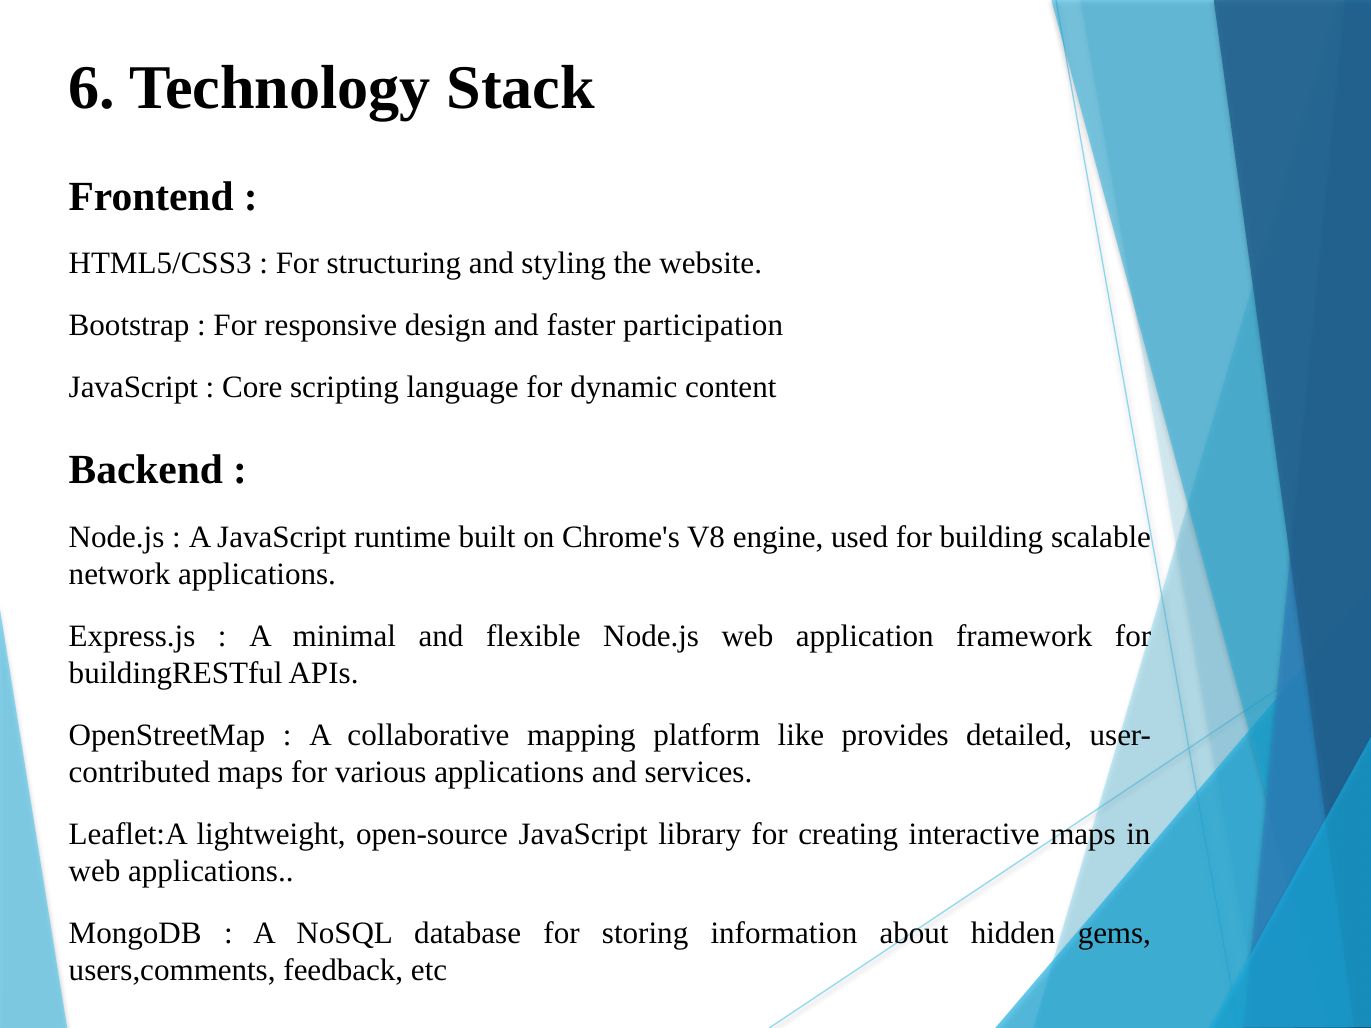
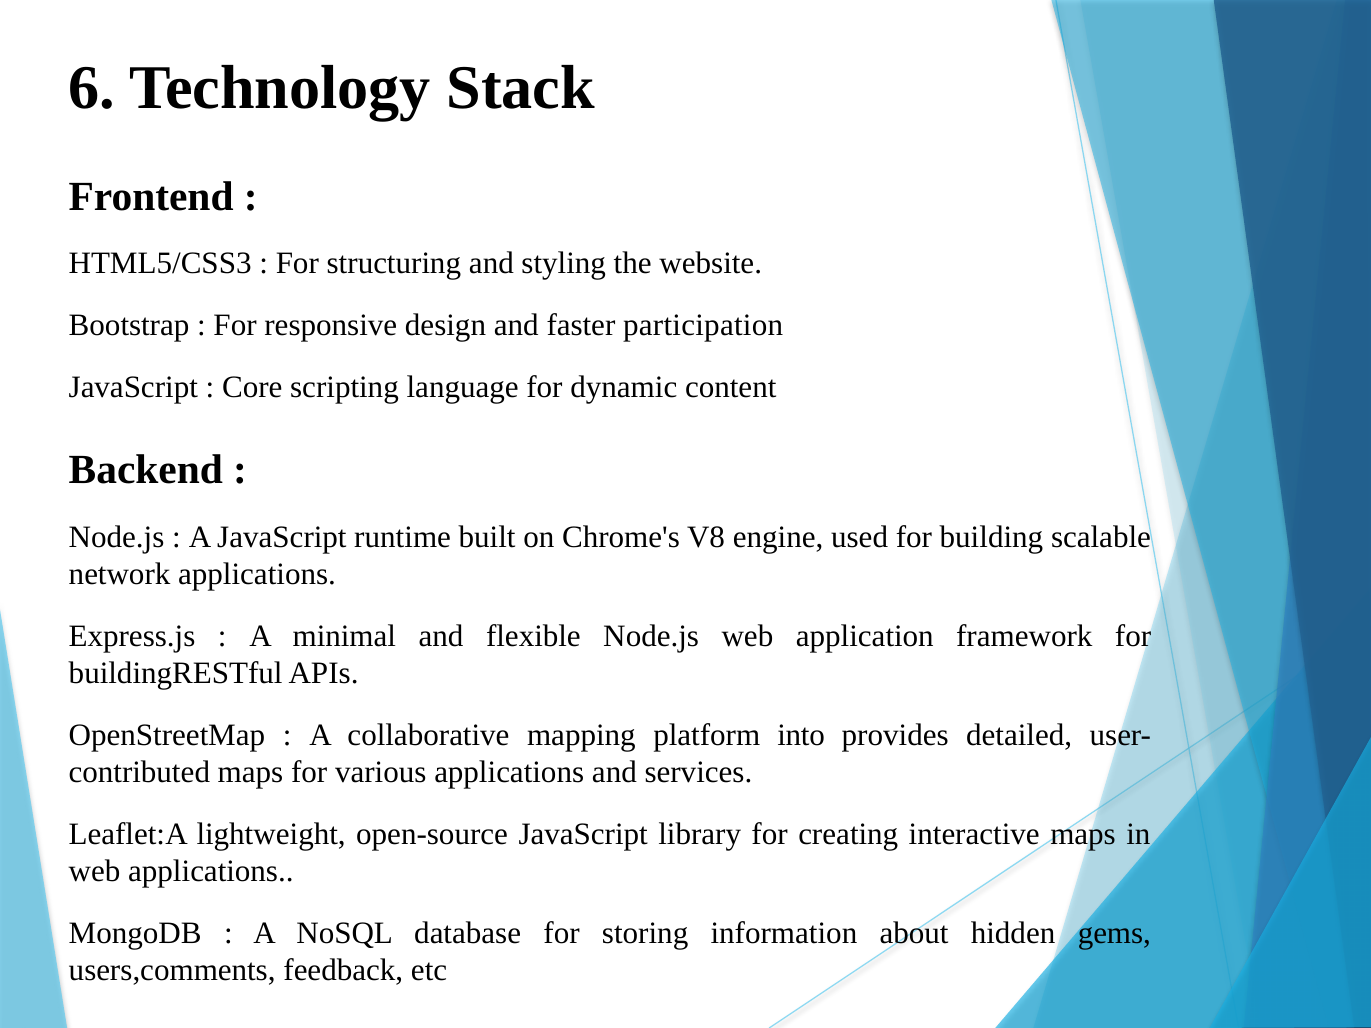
like: like -> into
